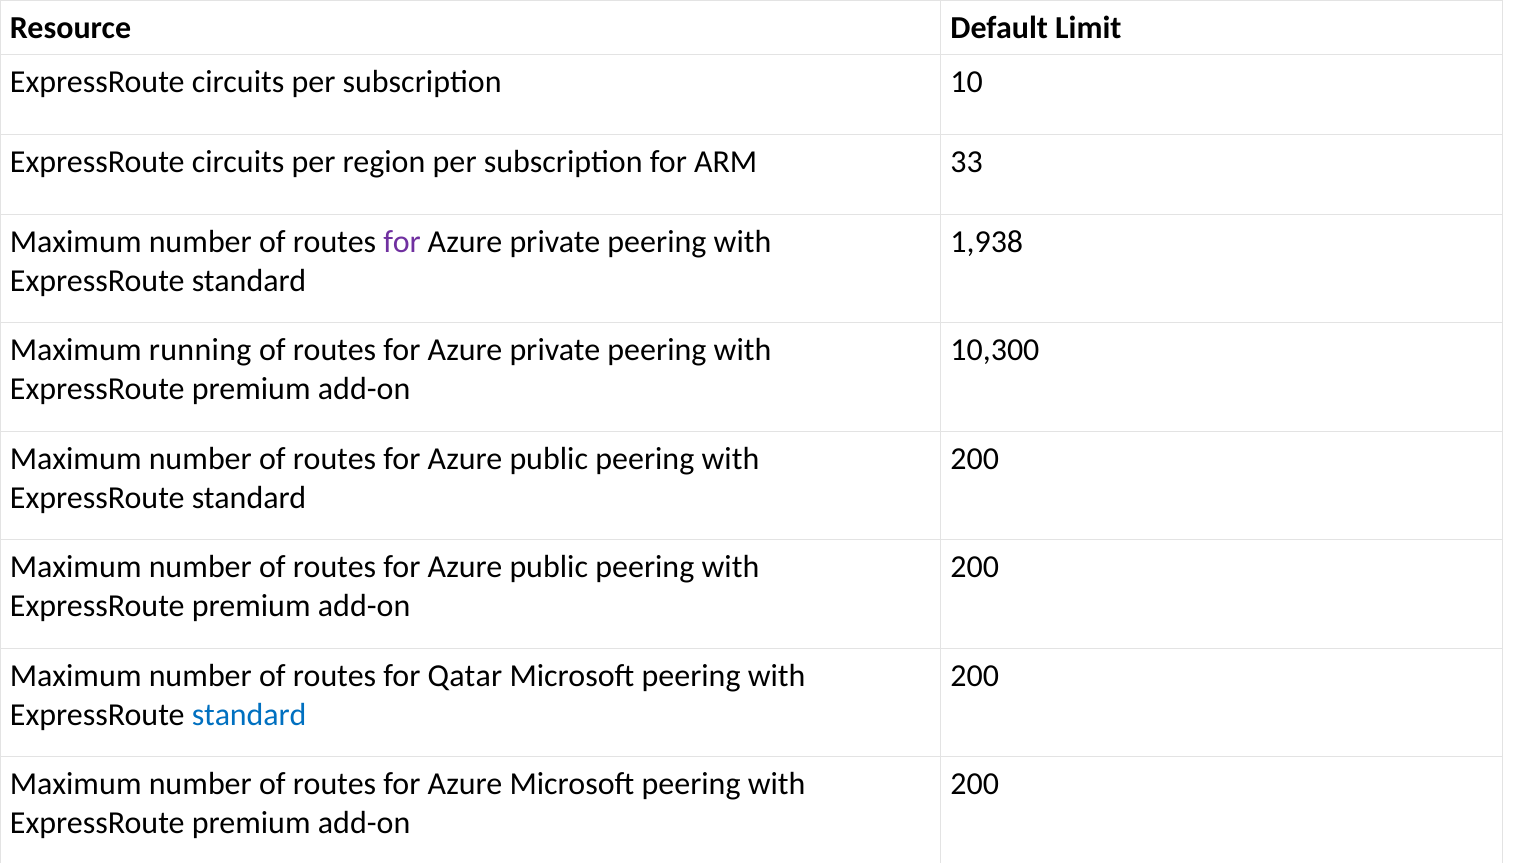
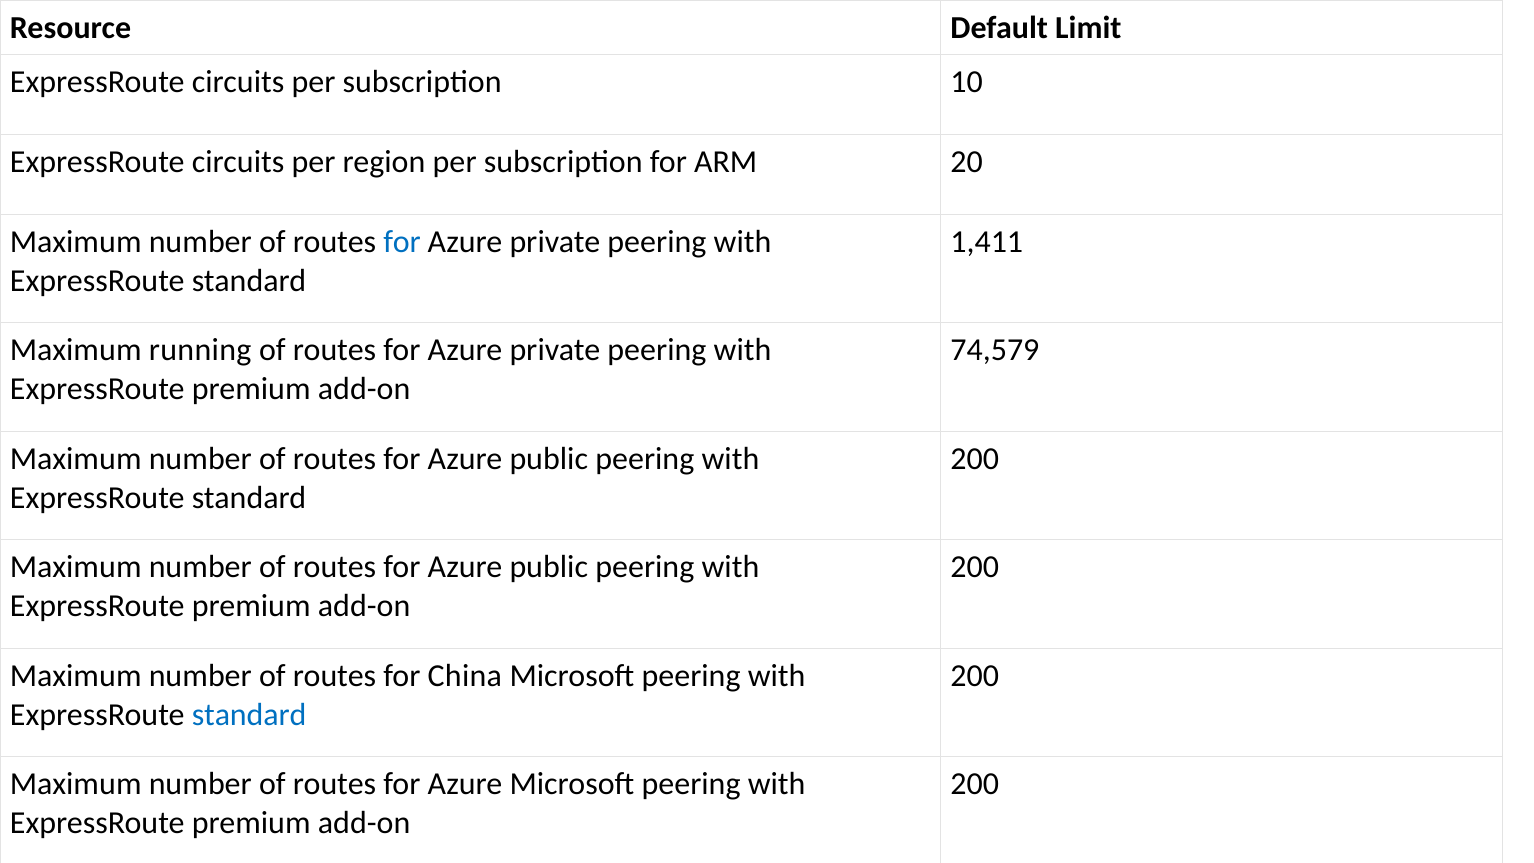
33: 33 -> 20
for at (402, 242) colour: purple -> blue
1,938: 1,938 -> 1,411
10,300: 10,300 -> 74,579
Qatar: Qatar -> China
